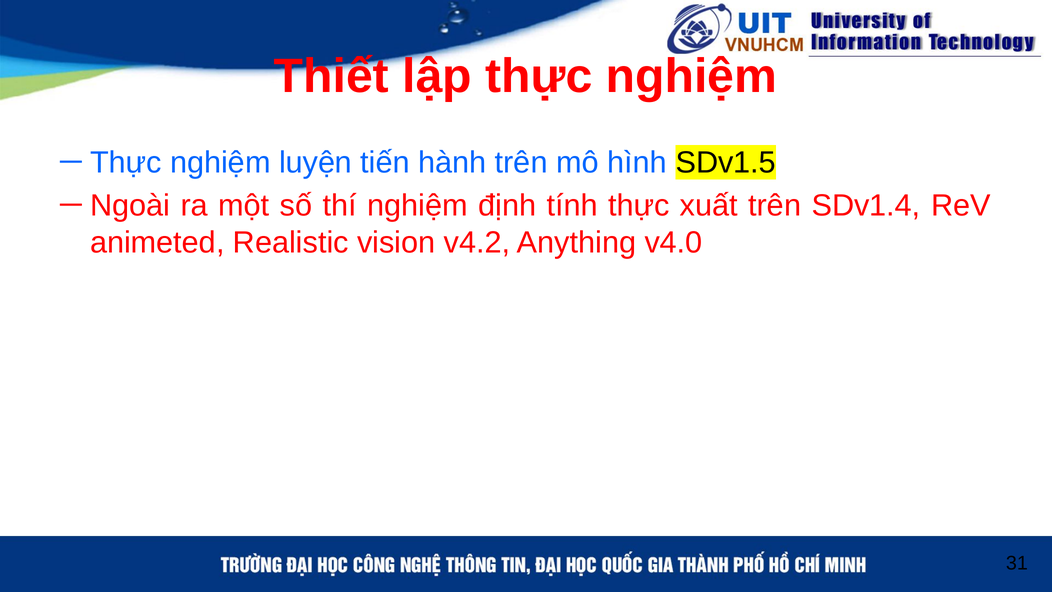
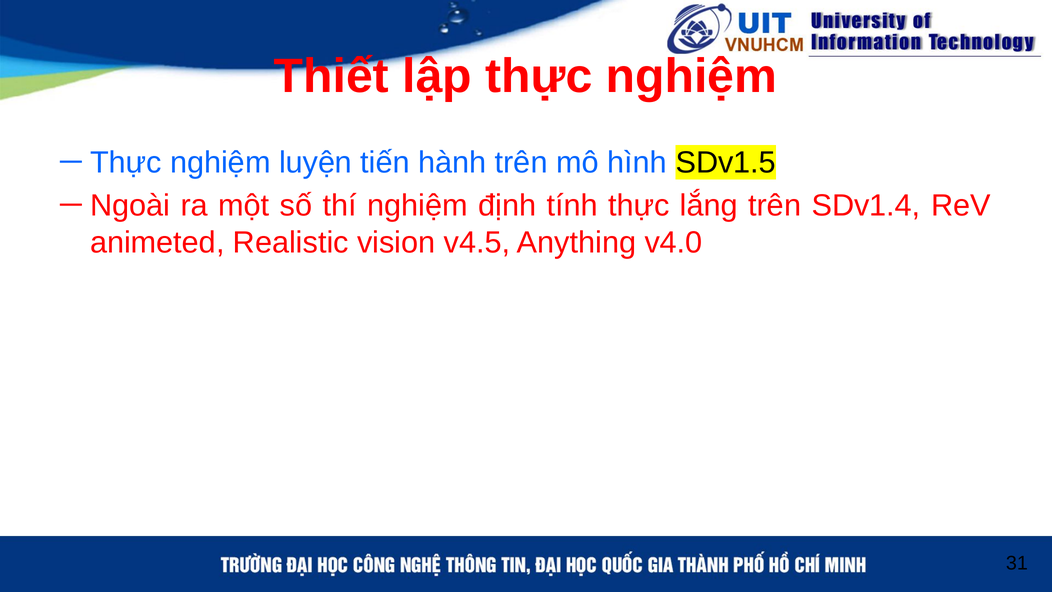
xuất: xuất -> lắng
v4.2: v4.2 -> v4.5
